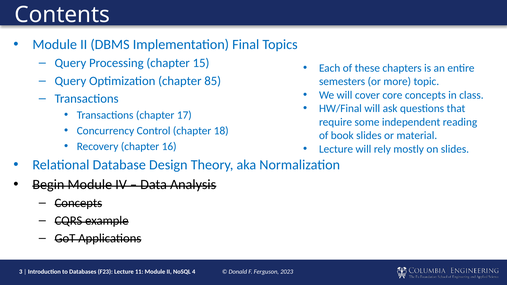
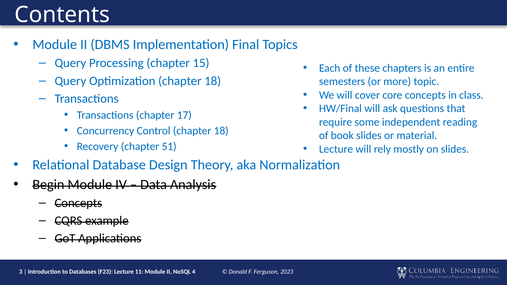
Optimization chapter 85: 85 -> 18
16: 16 -> 51
